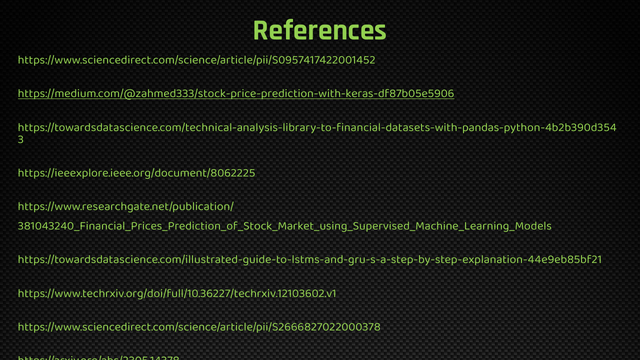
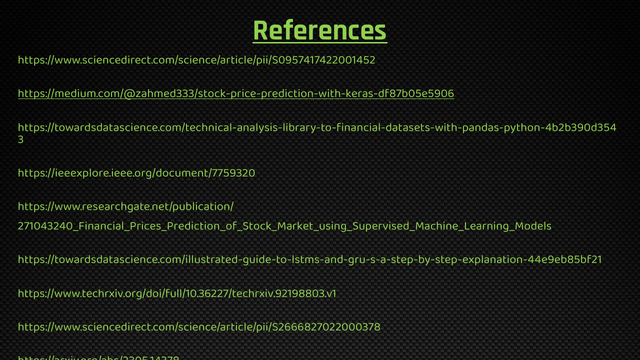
References underline: none -> present
https://ieeexplore.ieee.org/document/8062225: https://ieeexplore.ieee.org/document/8062225 -> https://ieeexplore.ieee.org/document/7759320
381043240_Financial_Prices_Prediction_of_Stock_Market_using_Supervised_Machine_Learning_Models: 381043240_Financial_Prices_Prediction_of_Stock_Market_using_Supervised_Machine_Learning_Models -> 271043240_Financial_Prices_Prediction_of_Stock_Market_using_Supervised_Machine_Learning_Models
https://www.techrxiv.org/doi/full/10.36227/techrxiv.12103602.v1: https://www.techrxiv.org/doi/full/10.36227/techrxiv.12103602.v1 -> https://www.techrxiv.org/doi/full/10.36227/techrxiv.92198803.v1
